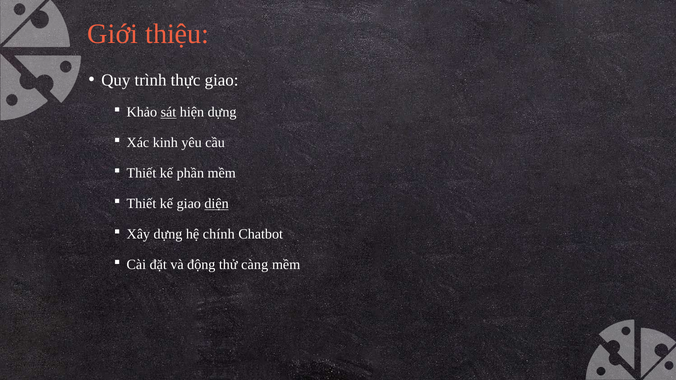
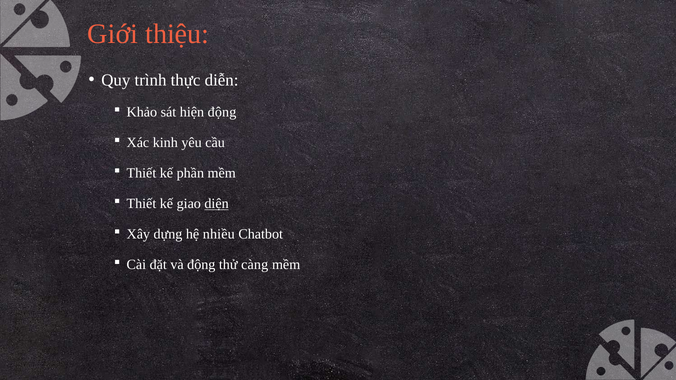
thực giao: giao -> diễn
sát underline: present -> none
hiện dựng: dựng -> động
chính: chính -> nhiều
